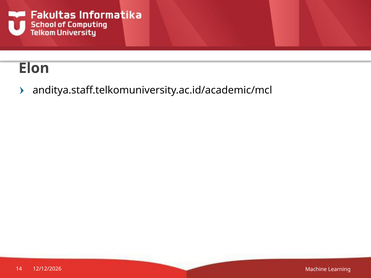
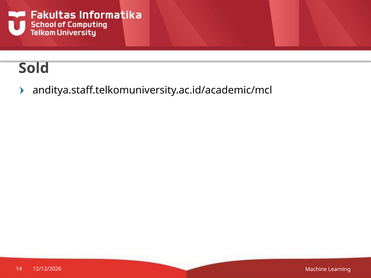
Elon: Elon -> Sold
